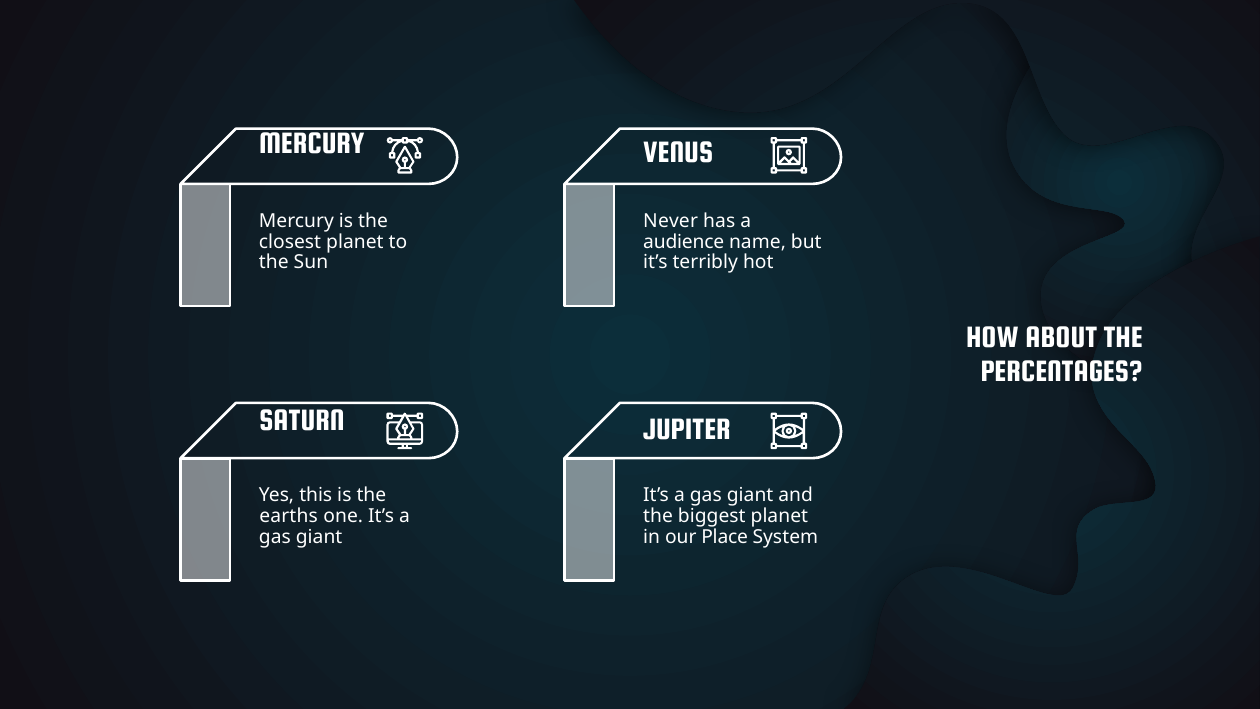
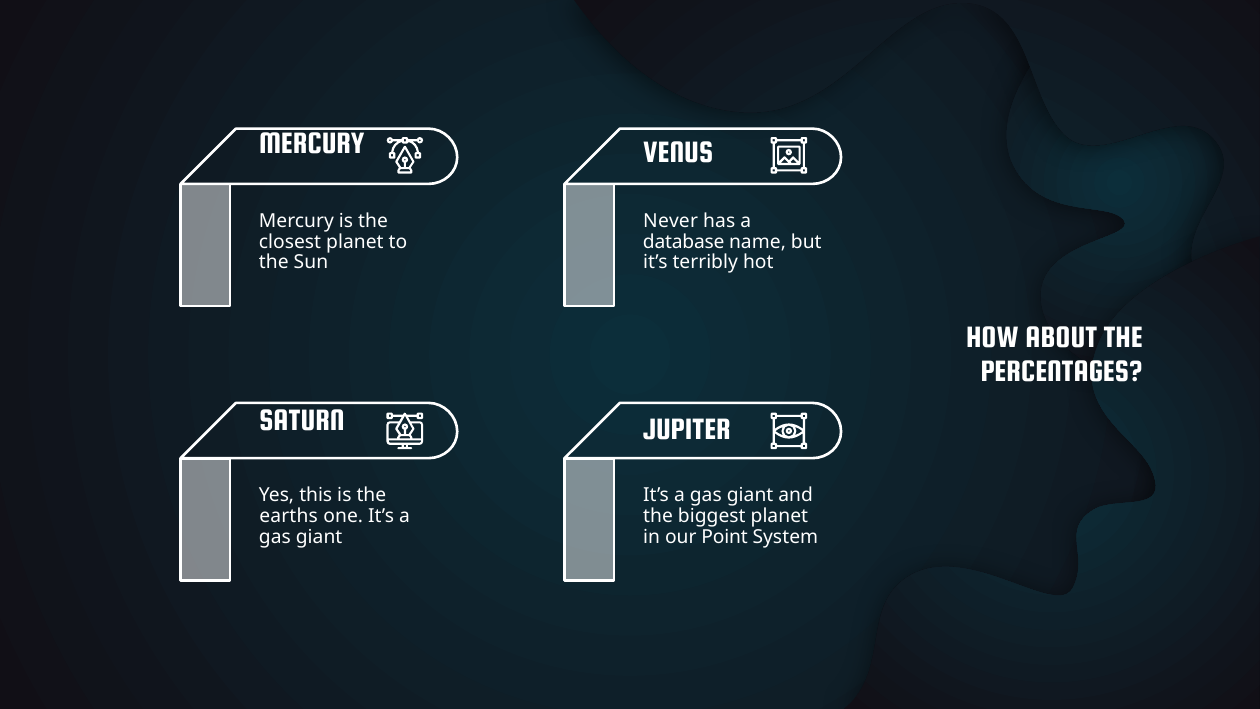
audience: audience -> database
Place: Place -> Point
